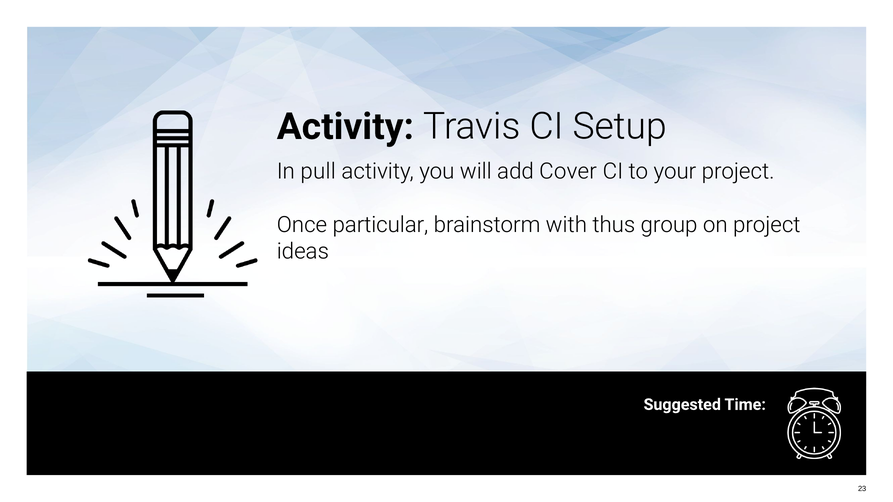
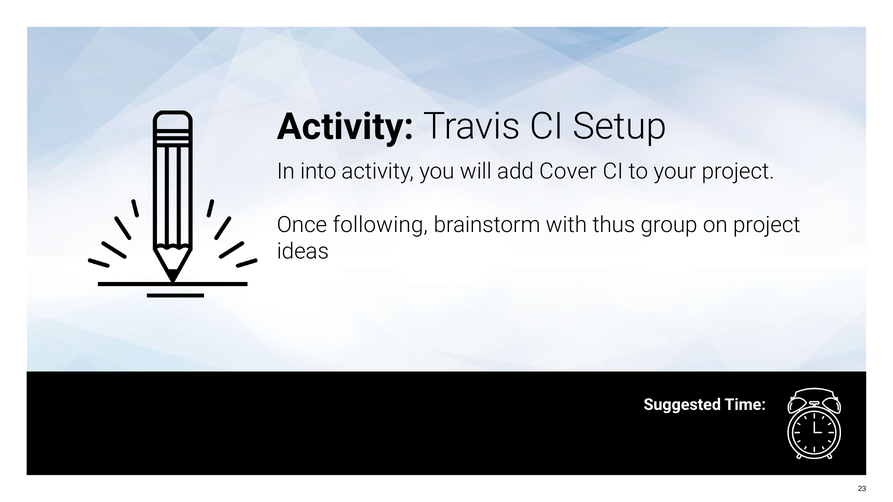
pull: pull -> into
particular: particular -> following
